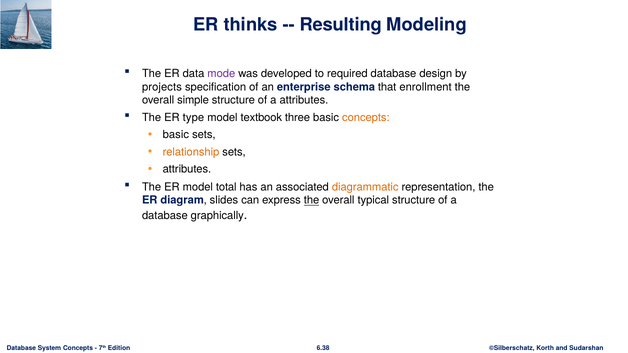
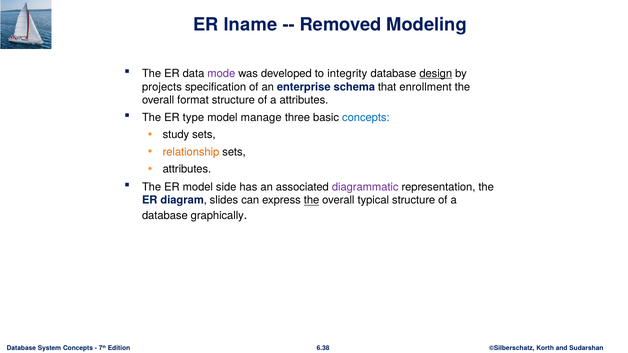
thinks: thinks -> lname
Resulting: Resulting -> Removed
required: required -> integrity
design underline: none -> present
simple: simple -> format
textbook: textbook -> manage
concepts at (366, 117) colour: orange -> blue
basic at (176, 135): basic -> study
total: total -> side
diagrammatic colour: orange -> purple
